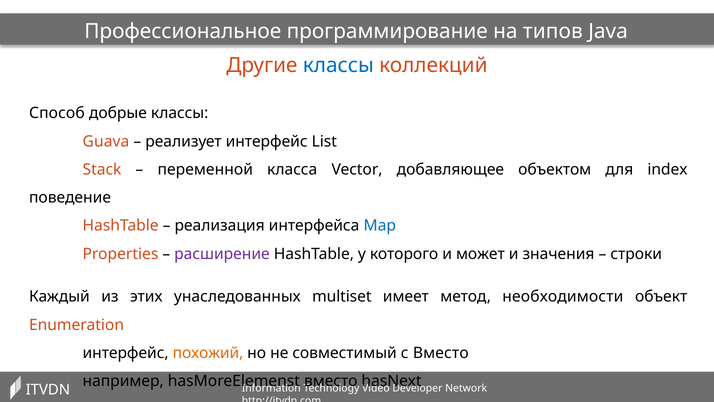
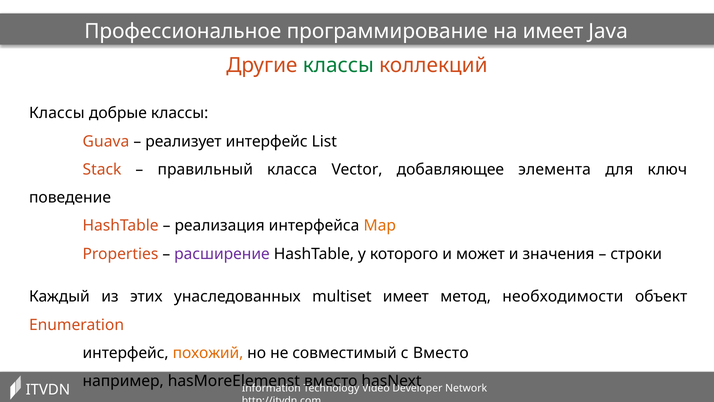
на типов: типов -> имеет
классы at (338, 65) colour: blue -> green
Способ at (57, 113): Способ -> Классы
переменной: переменной -> правильный
объектом: объектом -> элемента
index: index -> ключ
Map colour: blue -> orange
